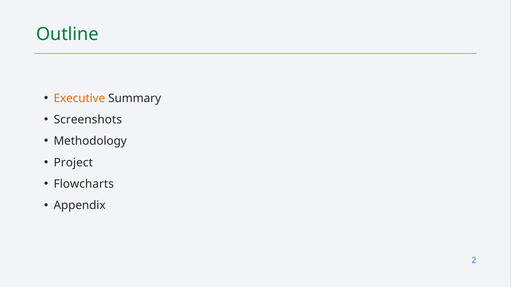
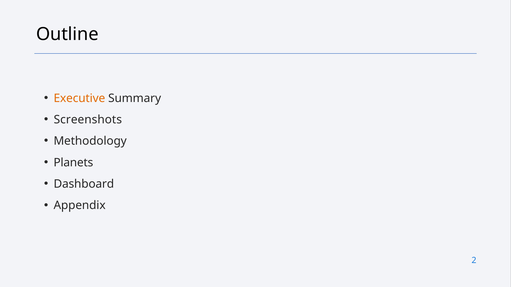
Outline colour: green -> black
Project: Project -> Planets
Flowcharts: Flowcharts -> Dashboard
